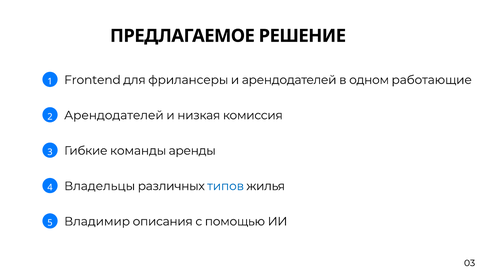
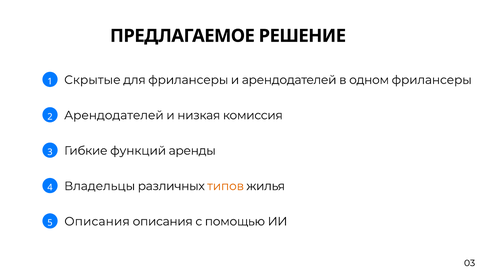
Frontend: Frontend -> Скрытые
одном работающие: работающие -> фрилансеры
команды: команды -> функций
типов colour: blue -> orange
5 Владимир: Владимир -> Описания
